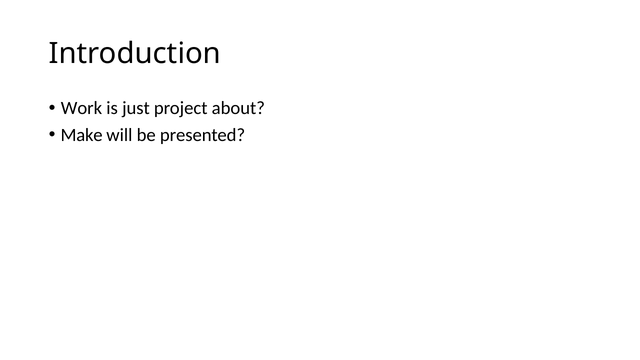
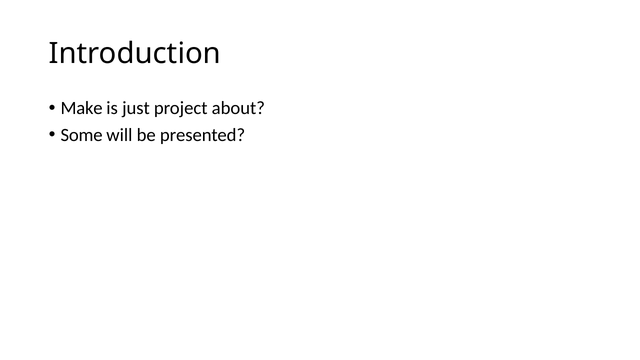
Work: Work -> Make
Make: Make -> Some
